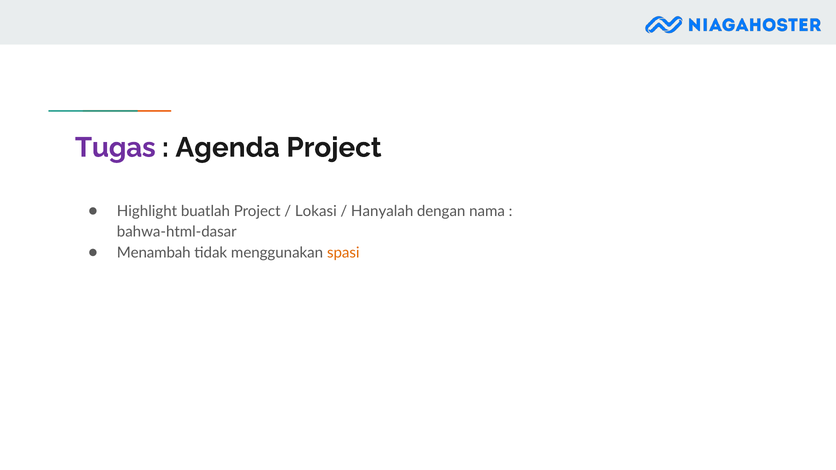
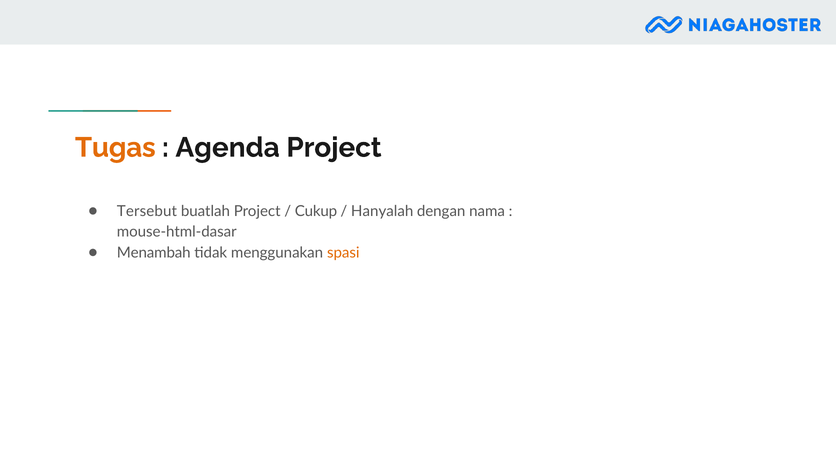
Tugas colour: purple -> orange
Highlight: Highlight -> Tersebut
Lokasi: Lokasi -> Cukup
bahwa-html-dasar: bahwa-html-dasar -> mouse-html-dasar
